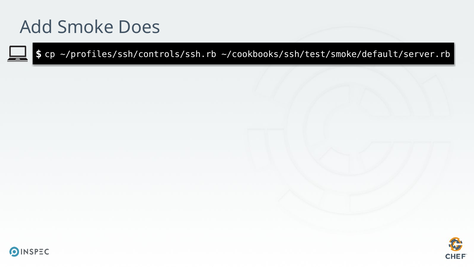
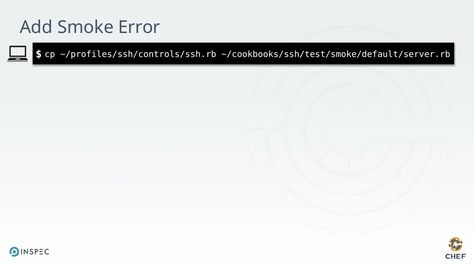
Does: Does -> Error
